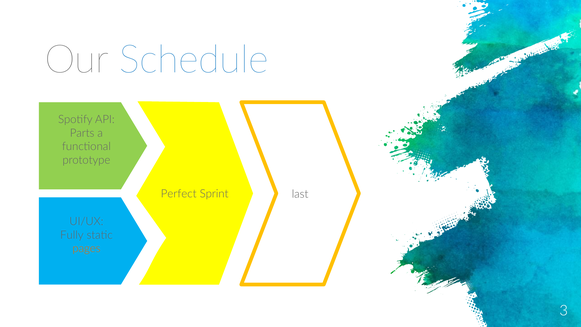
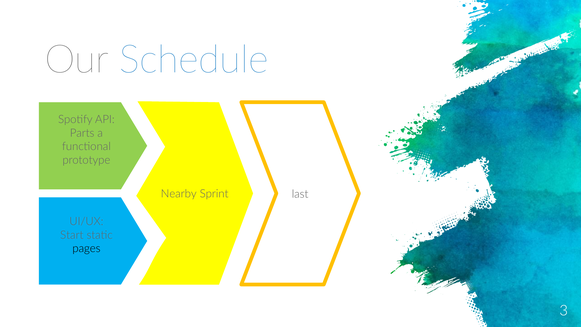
Perfect: Perfect -> Nearby
Fully: Fully -> Start
pages colour: orange -> black
